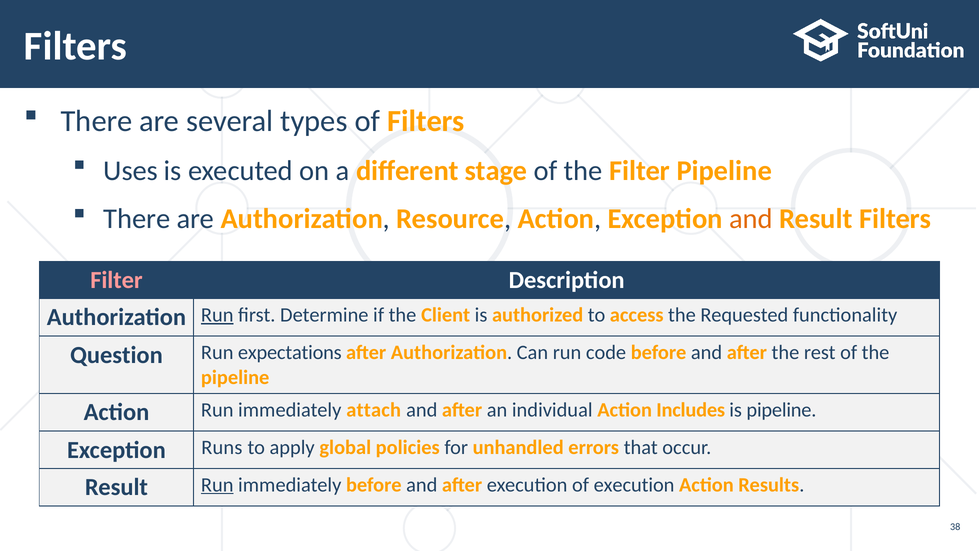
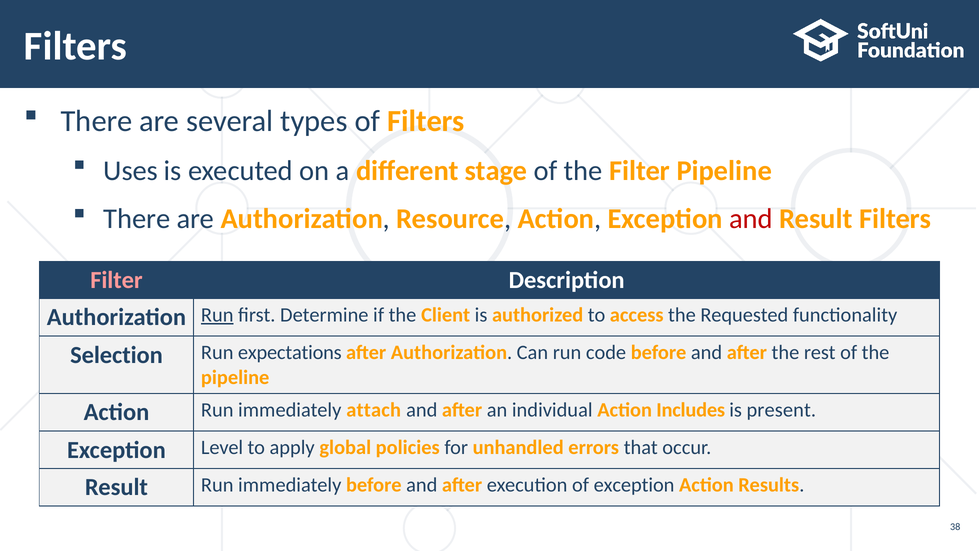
and at (751, 219) colour: orange -> red
Question: Question -> Selection
is pipeline: pipeline -> present
Runs: Runs -> Level
Run at (217, 484) underline: present -> none
of execution: execution -> exception
